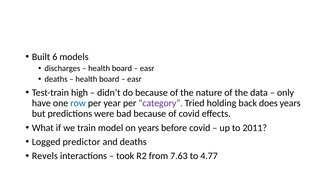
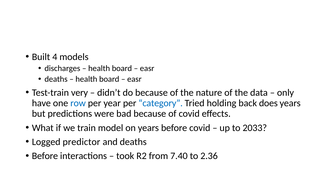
6: 6 -> 4
high: high -> very
category colour: purple -> blue
2011: 2011 -> 2033
Revels at (45, 156): Revels -> Before
7.63: 7.63 -> 7.40
4.77: 4.77 -> 2.36
